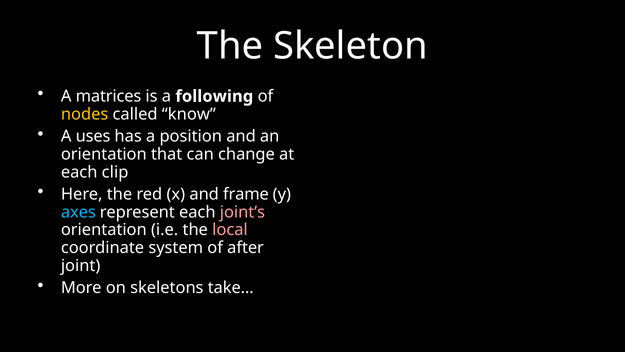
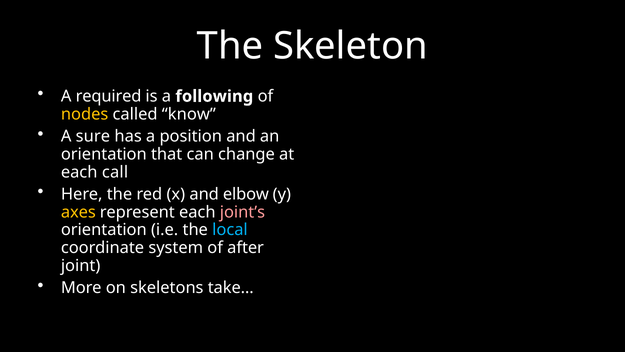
matrices: matrices -> required
uses: uses -> sure
clip: clip -> call
frame: frame -> elbow
axes colour: light blue -> yellow
local colour: pink -> light blue
